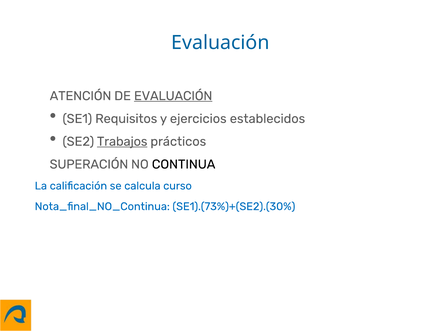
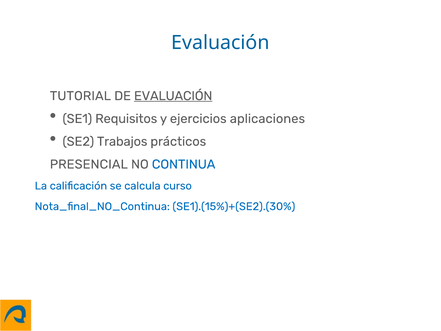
ATENCIÓN: ATENCIÓN -> TUTORIAL
establecidos: establecidos -> aplicaciones
Trabajos underline: present -> none
SUPERACIÓN: SUPERACIÓN -> PRESENCIAL
CONTINUA colour: black -> blue
SE1).(73%)+(SE2).(30%: SE1).(73%)+(SE2).(30% -> SE1).(15%)+(SE2).(30%
